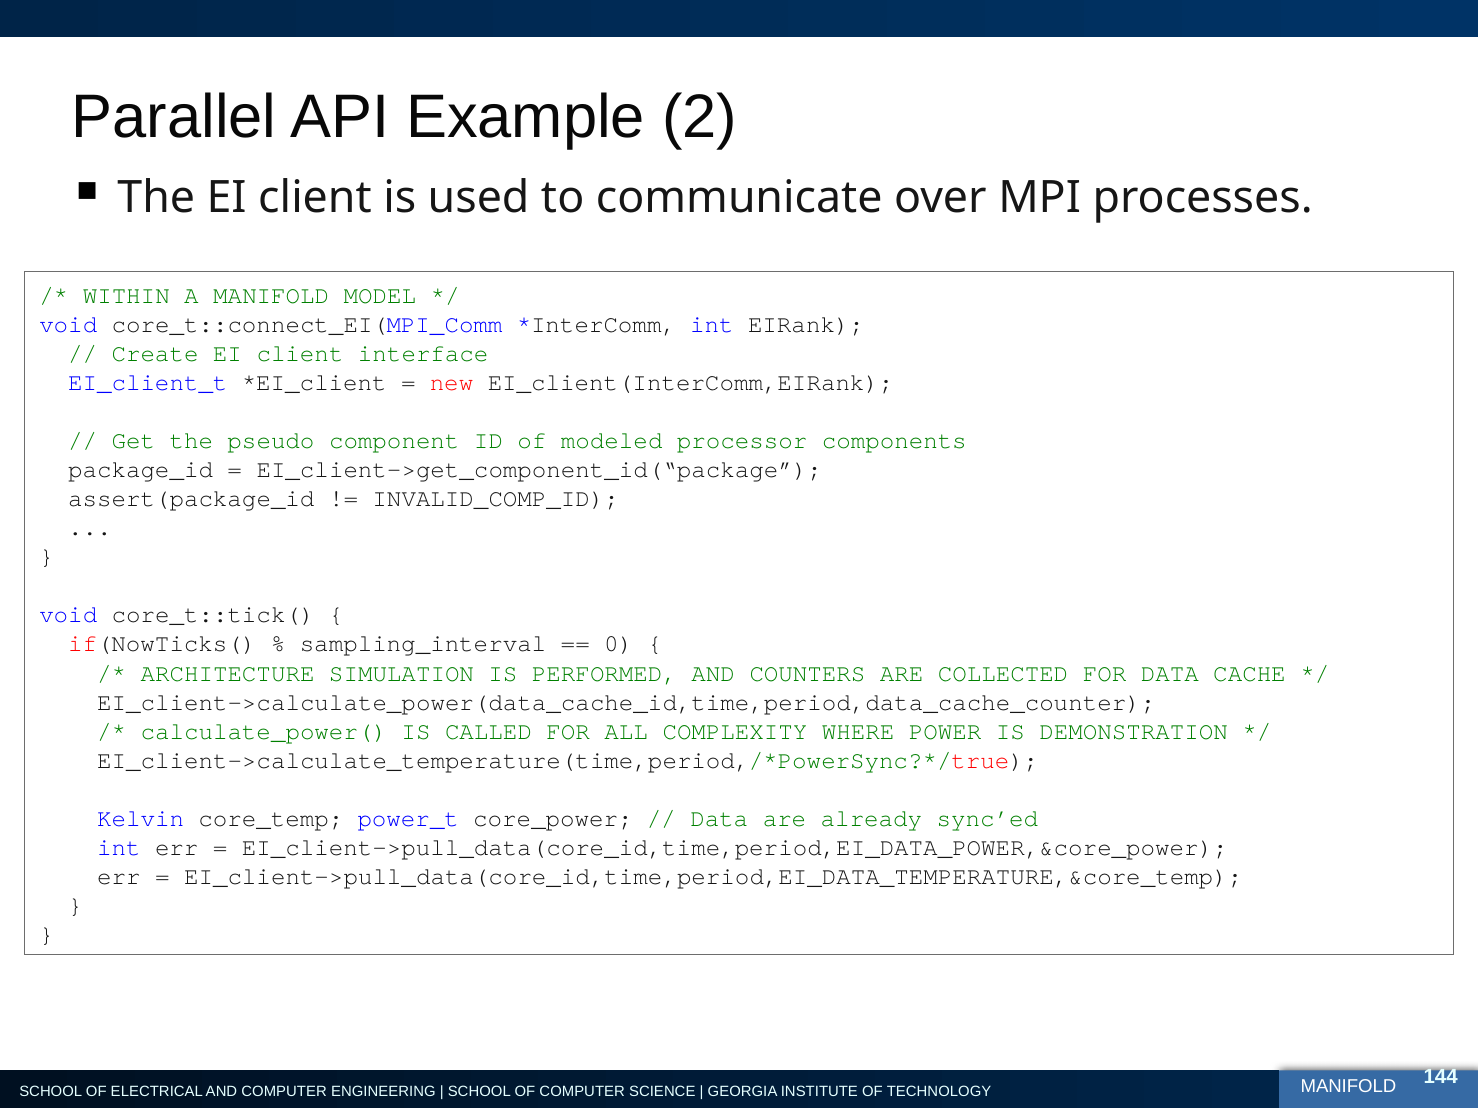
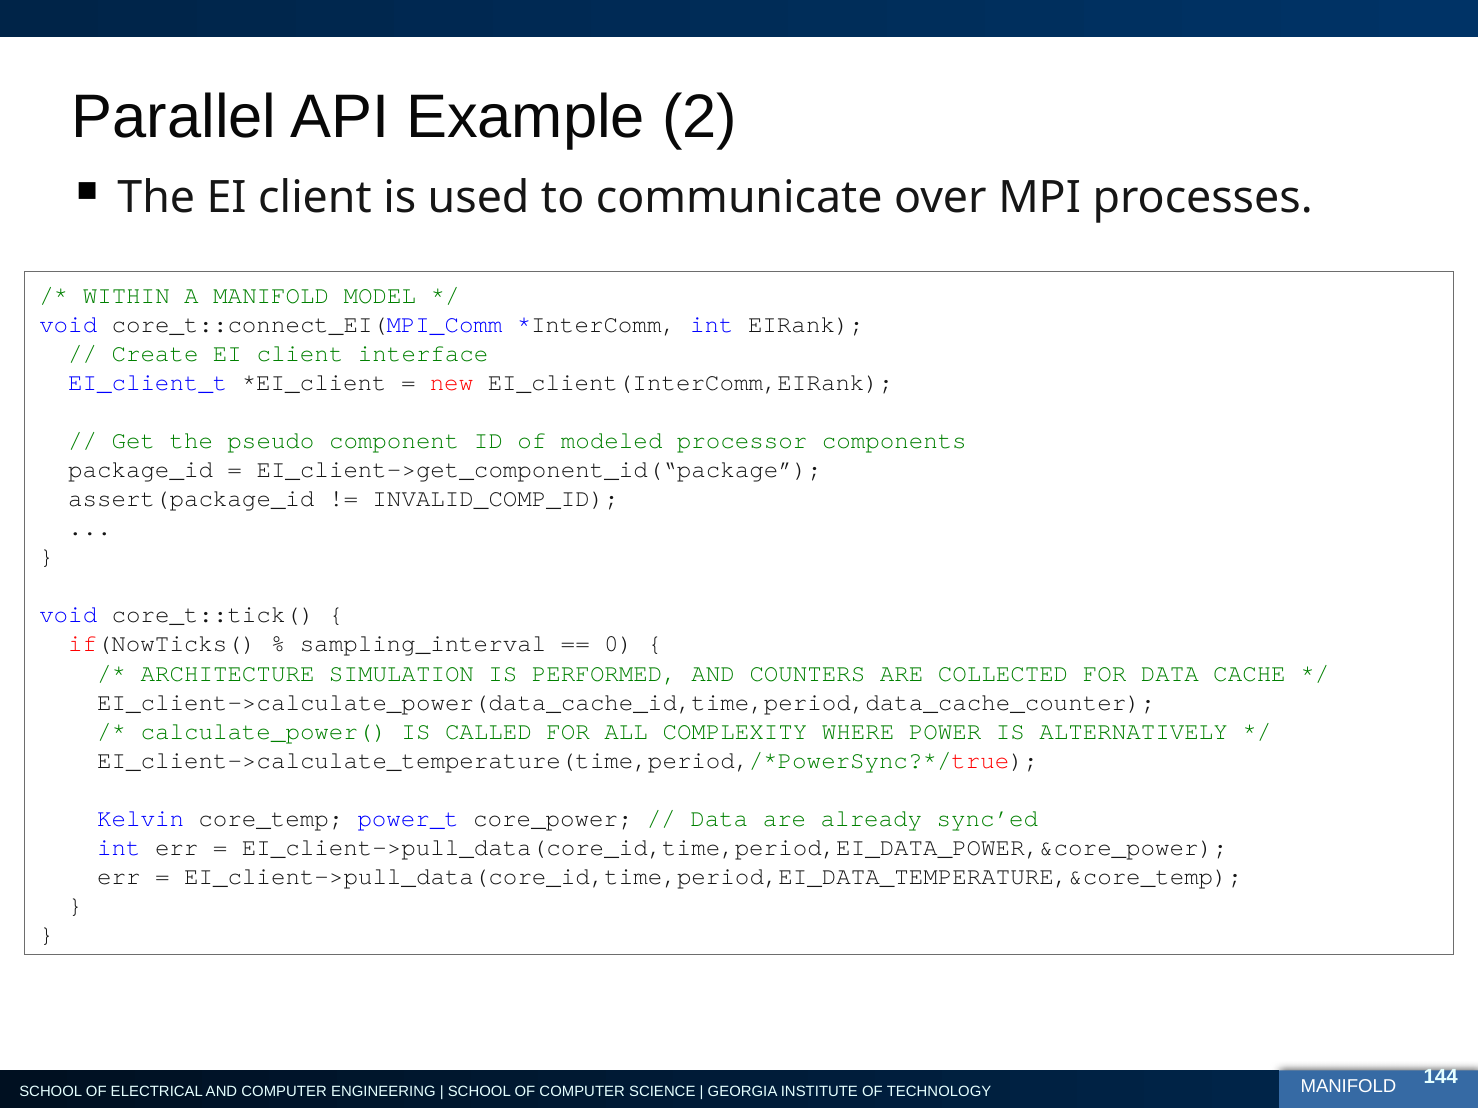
DEMONSTRATION: DEMONSTRATION -> ALTERNATIVELY
